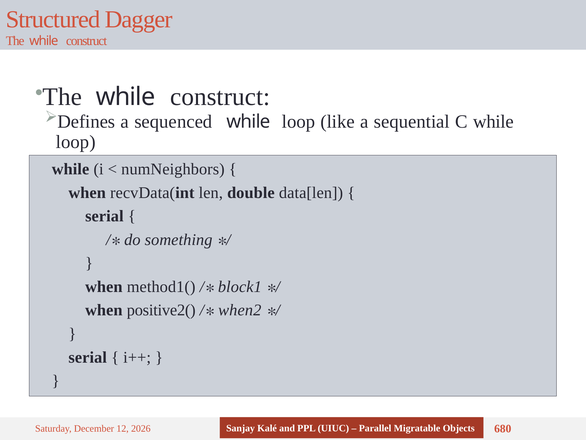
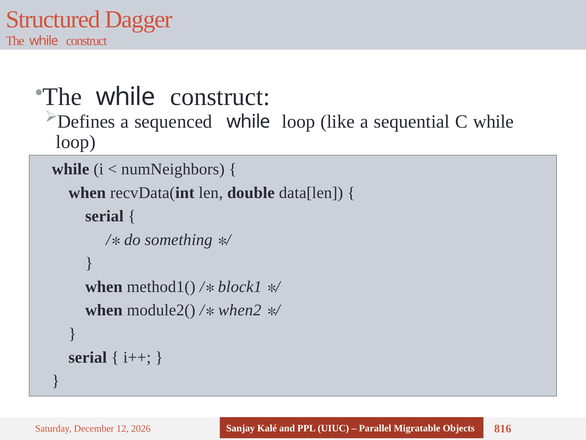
positive2(: positive2( -> module2(
680: 680 -> 816
